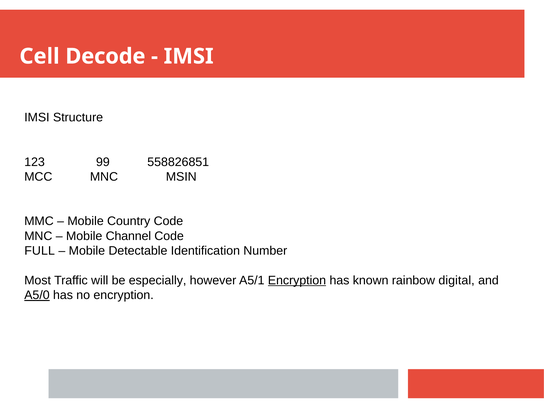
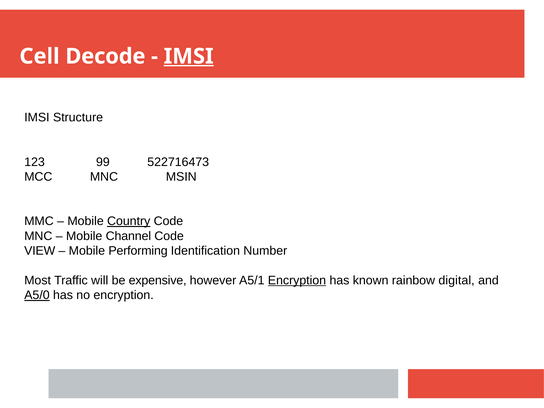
IMSI at (189, 56) underline: none -> present
558826851: 558826851 -> 522716473
Country underline: none -> present
FULL: FULL -> VIEW
Detectable: Detectable -> Performing
especially: especially -> expensive
